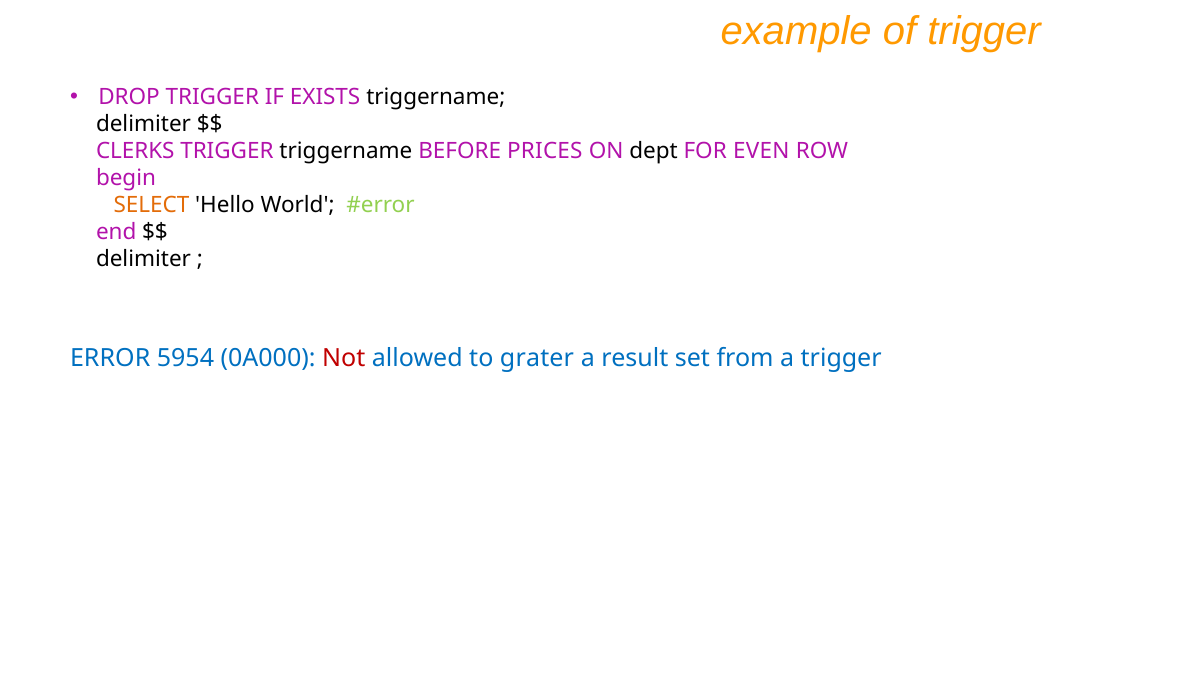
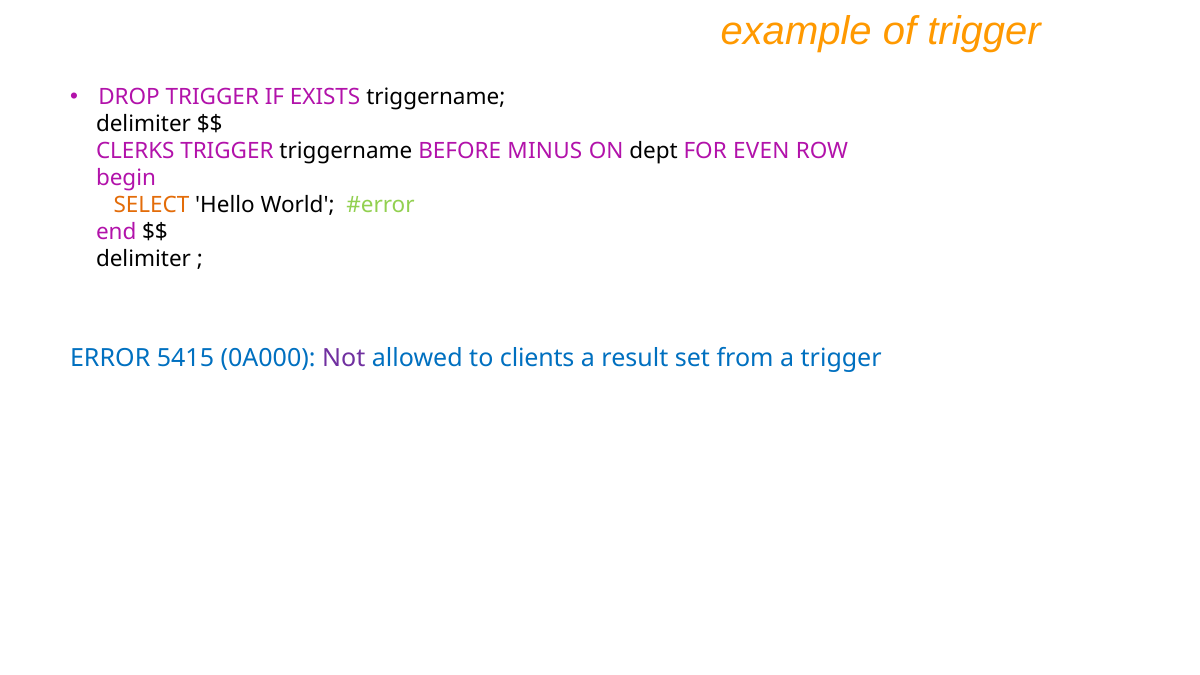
PRICES: PRICES -> MINUS
5954: 5954 -> 5415
Not colour: red -> purple
grater: grater -> clients
